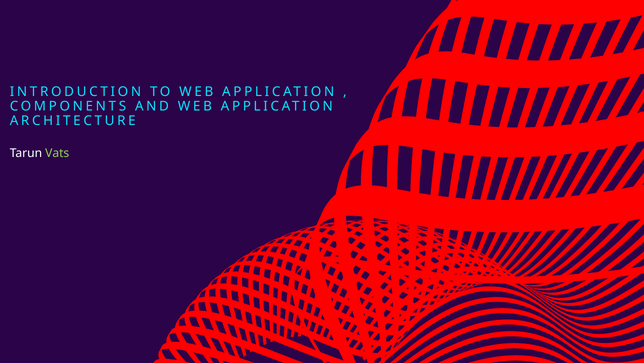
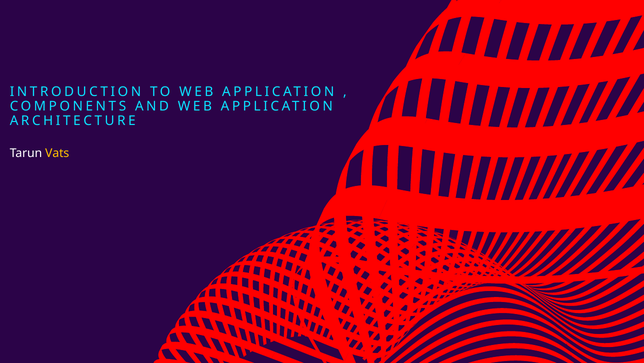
Vats colour: light green -> yellow
